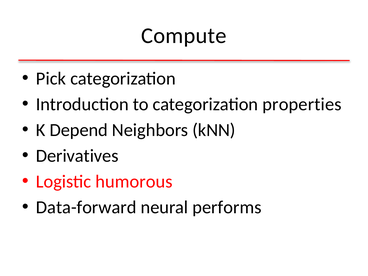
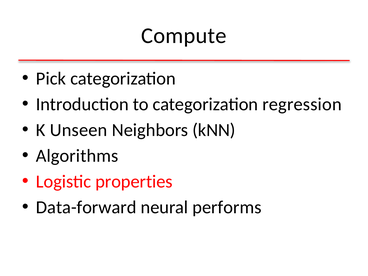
properties: properties -> regression
Depend: Depend -> Unseen
Derivatives: Derivatives -> Algorithms
humorous: humorous -> properties
